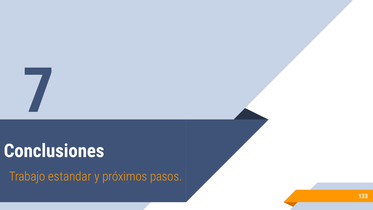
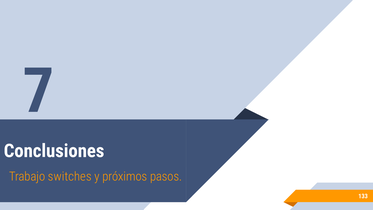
estandar: estandar -> switches
